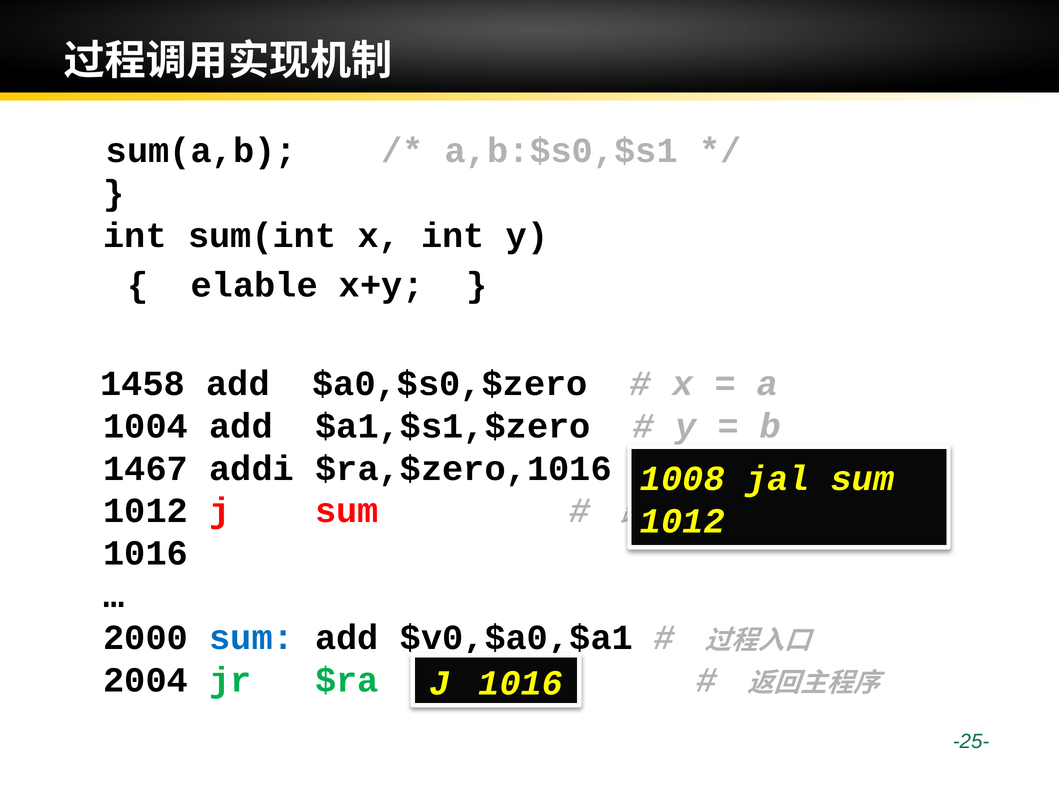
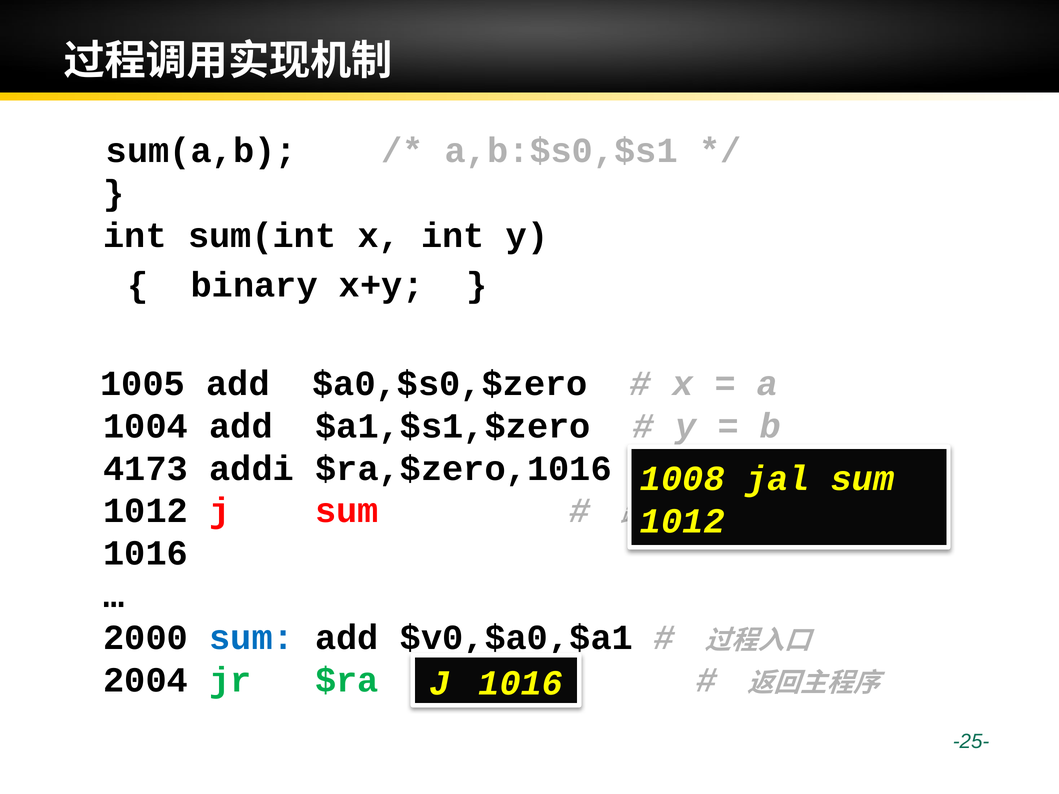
elable: elable -> binary
1458: 1458 -> 1005
1467: 1467 -> 4173
